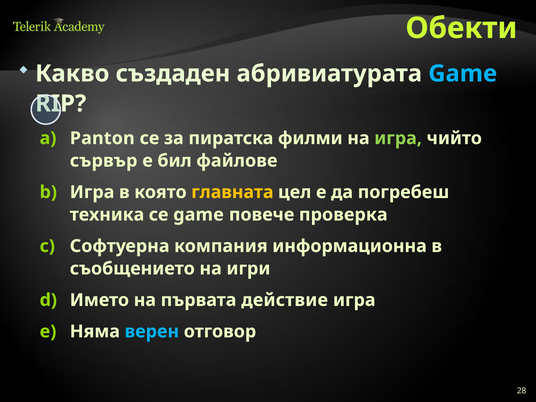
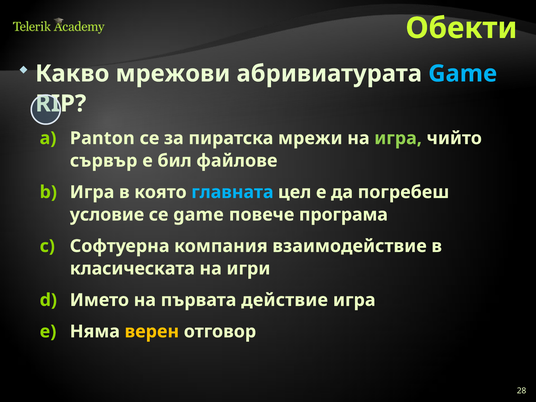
създаден: създаден -> мрежови
филми: филми -> мрежи
главната colour: yellow -> light blue
техника: техника -> условие
проверка: проверка -> програма
информационна: информационна -> взаимодействие
съобщението: съобщението -> класическата
верен colour: light blue -> yellow
